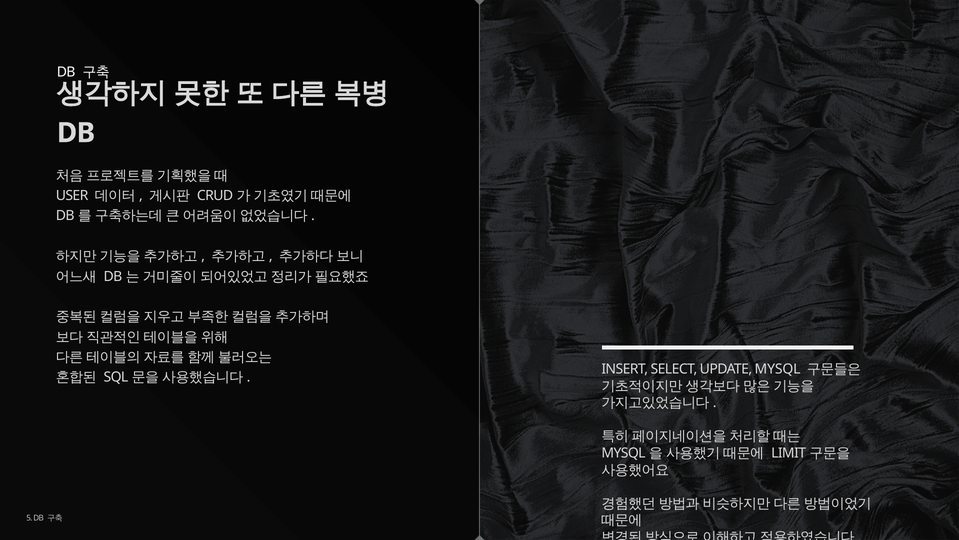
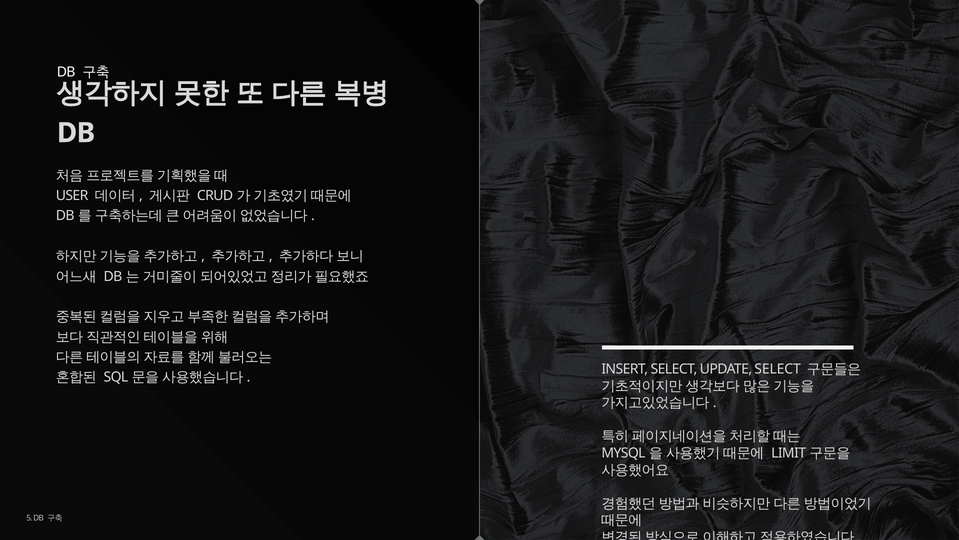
UPDATE MYSQL: MYSQL -> SELECT
